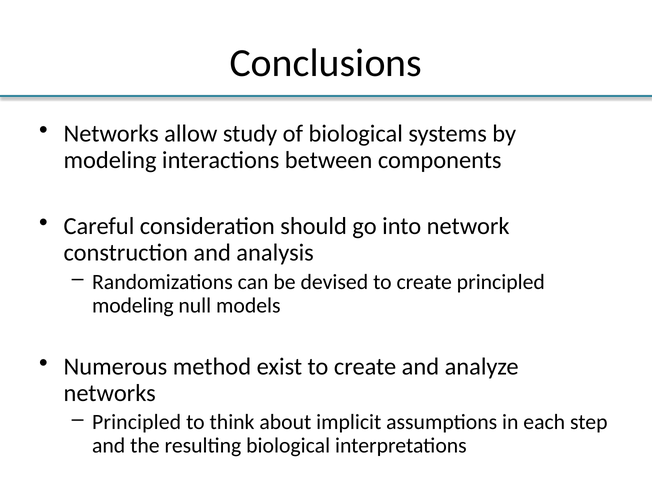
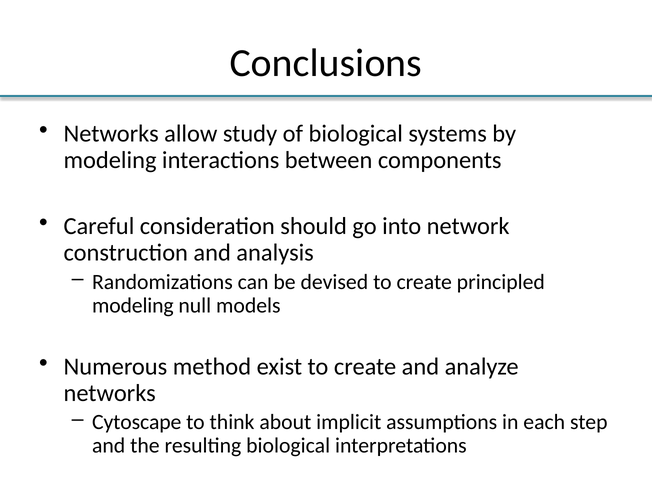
Principled at (137, 422): Principled -> Cytoscape
